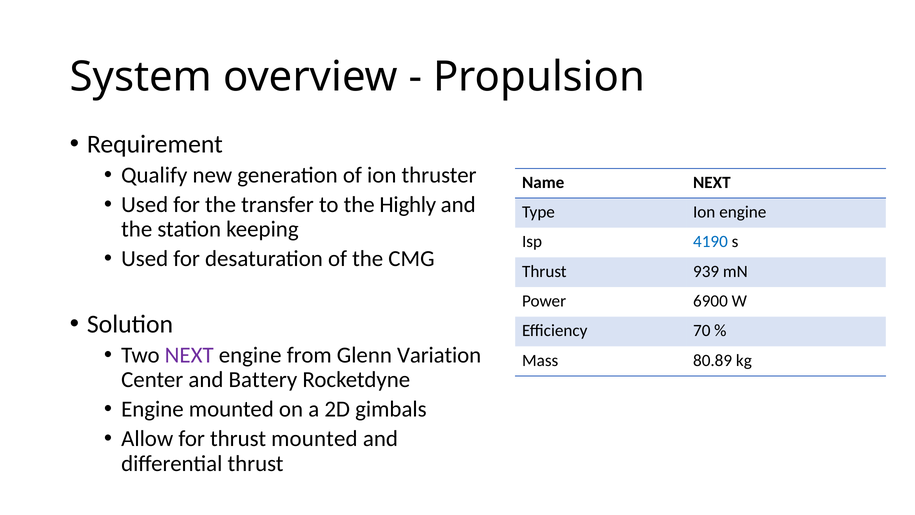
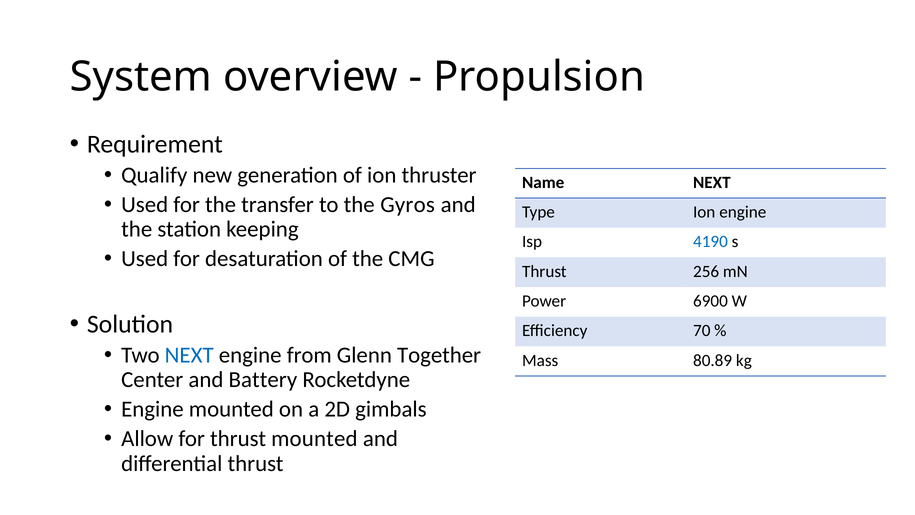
Highly: Highly -> Gyros
939: 939 -> 256
NEXT at (189, 355) colour: purple -> blue
Variation: Variation -> Together
